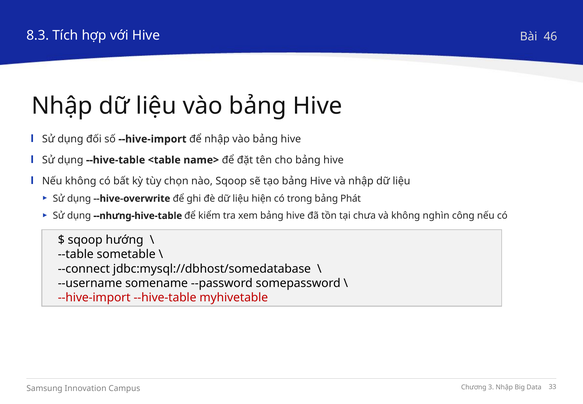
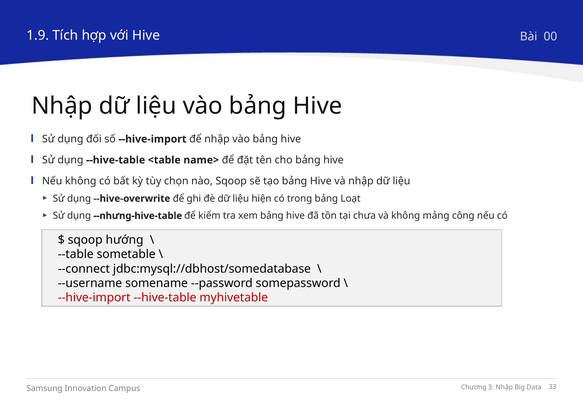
8.3: 8.3 -> 1.9
46: 46 -> 00
Phát: Phát -> Loạt
nghìn: nghìn -> mảng
